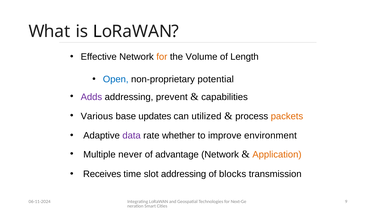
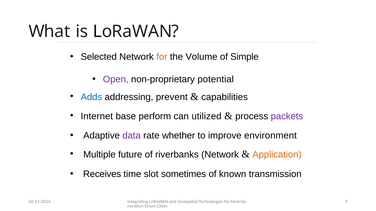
Effective: Effective -> Selected
Length: Length -> Simple
Open colour: blue -> purple
Adds colour: purple -> blue
Various: Various -> Internet
updates: updates -> perform
packets colour: orange -> purple
never: never -> future
advantage: advantage -> riverbanks
slot addressing: addressing -> sometimes
blocks: blocks -> known
